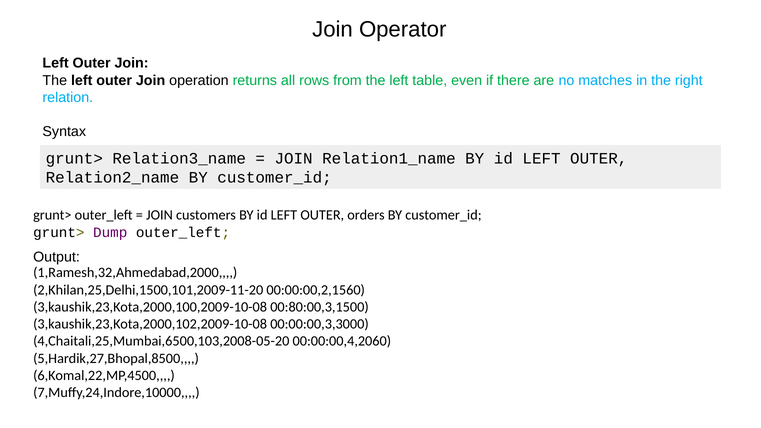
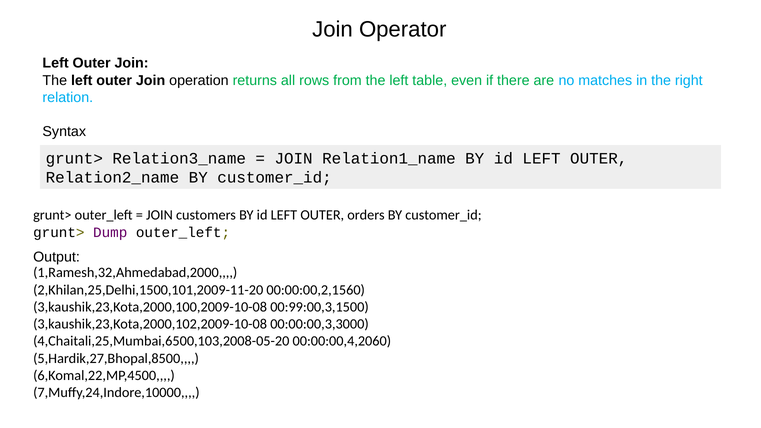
00:80:00,3,1500: 00:80:00,3,1500 -> 00:99:00,3,1500
